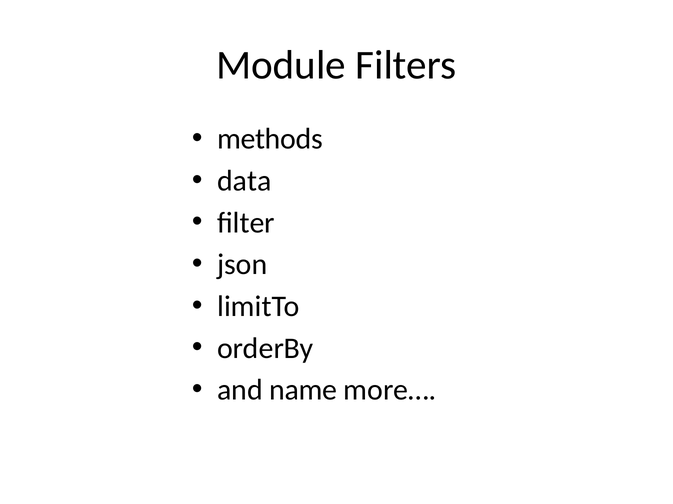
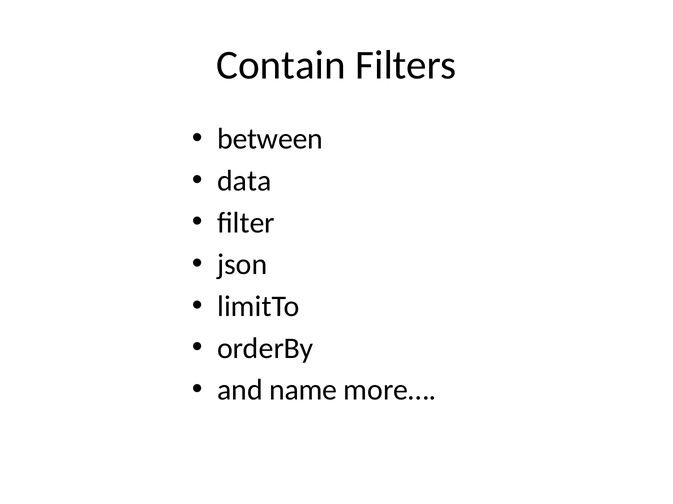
Module: Module -> Contain
methods: methods -> between
